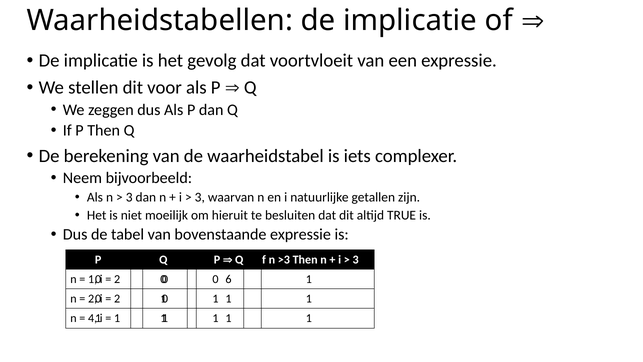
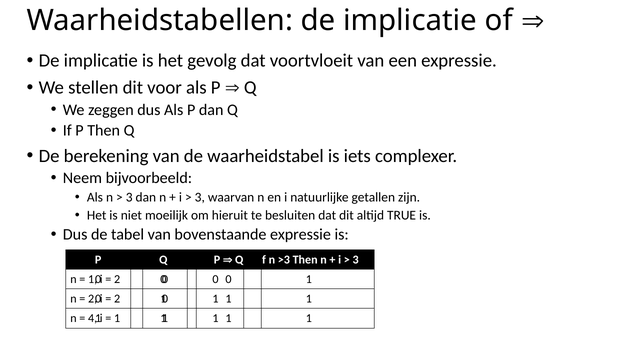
6 at (229, 279): 6 -> 0
